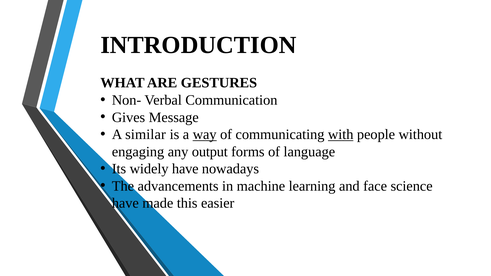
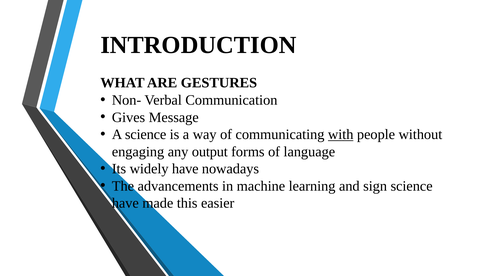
A similar: similar -> science
way underline: present -> none
face: face -> sign
